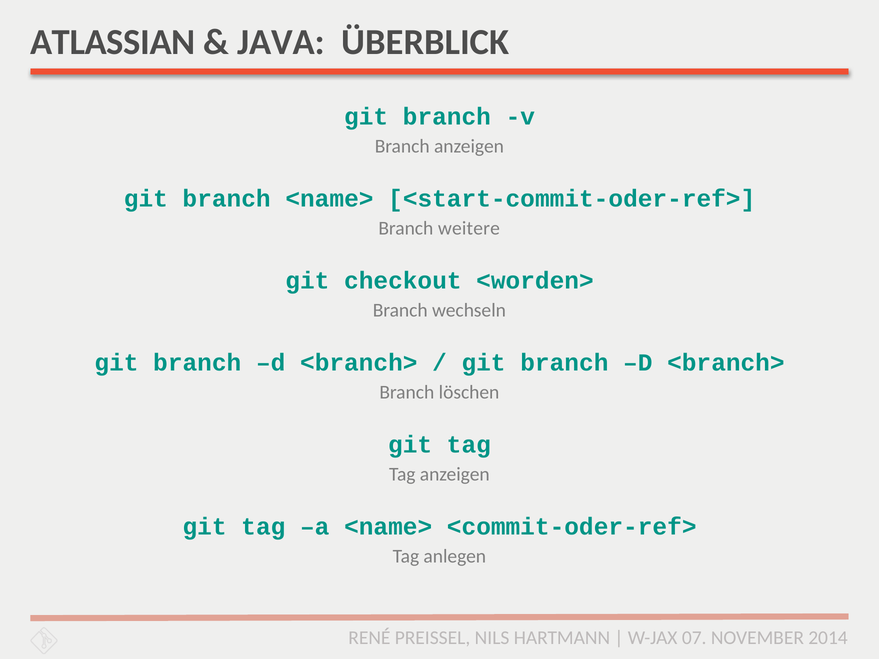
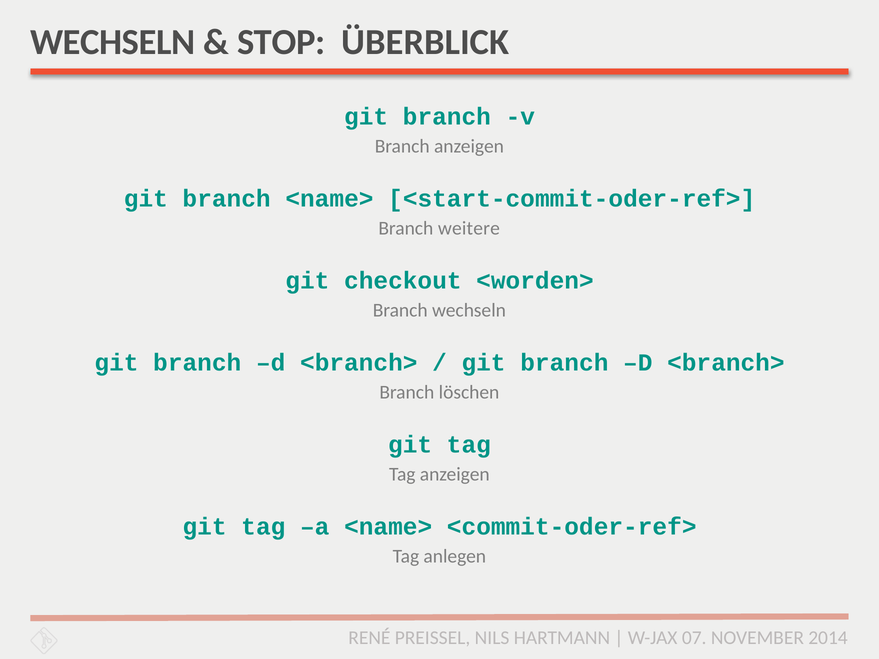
ATLASSIAN at (113, 42): ATLASSIAN -> WECHSELN
JAVA: JAVA -> STOP
